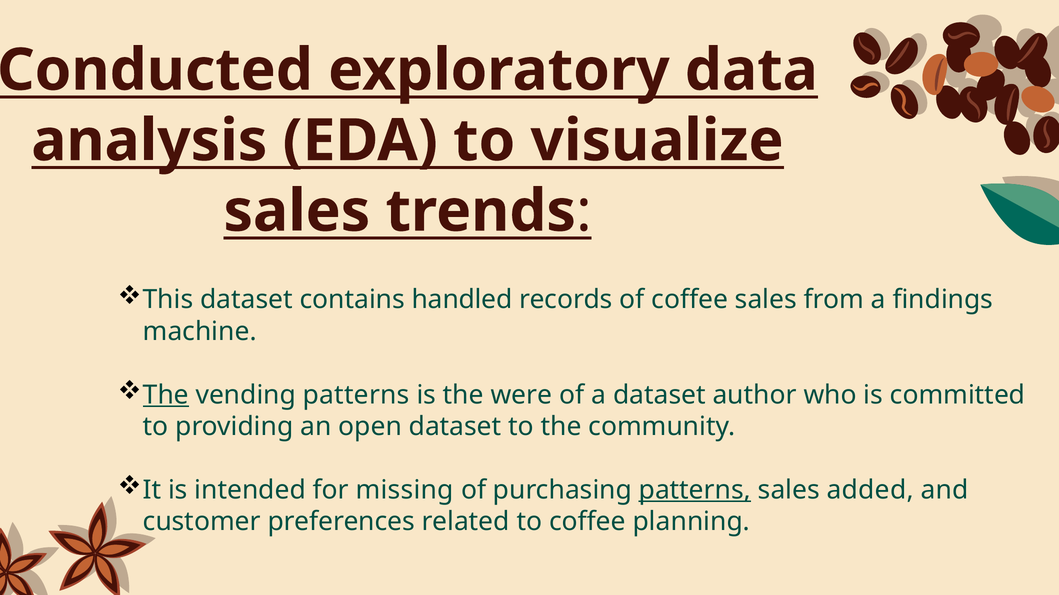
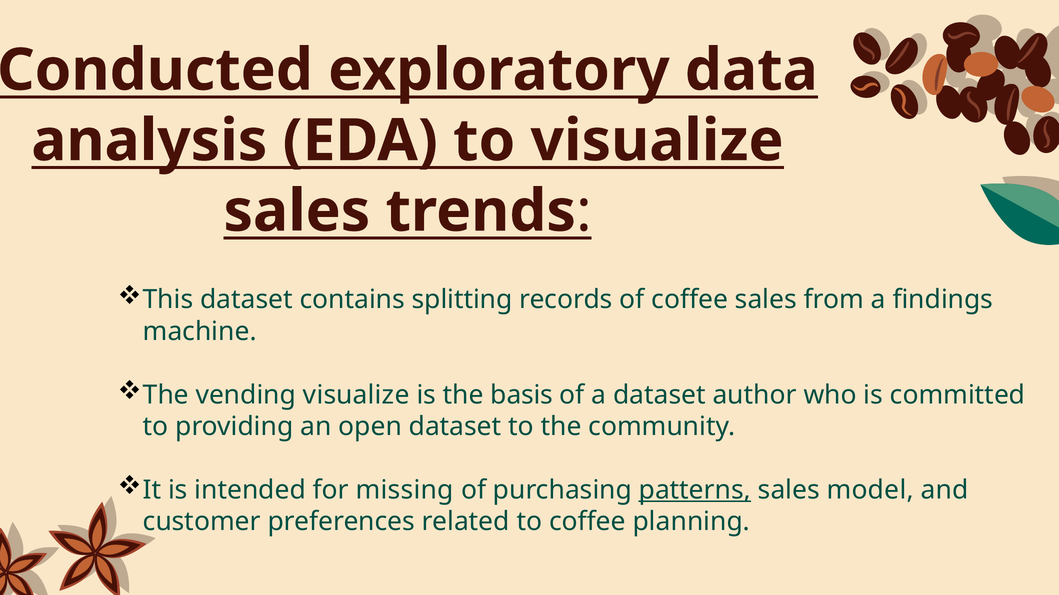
handled: handled -> splitting
The at (166, 395) underline: present -> none
vending patterns: patterns -> visualize
were: were -> basis
added: added -> model
